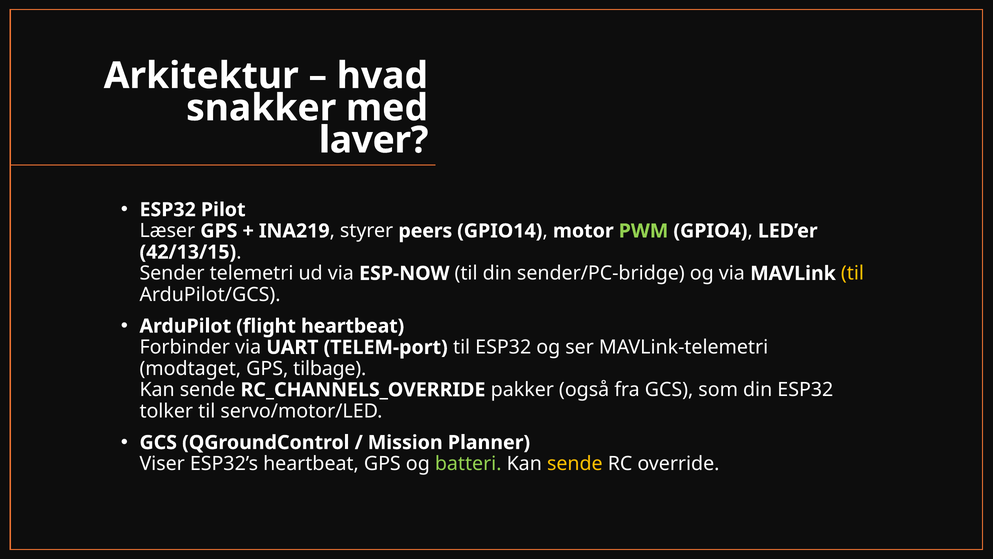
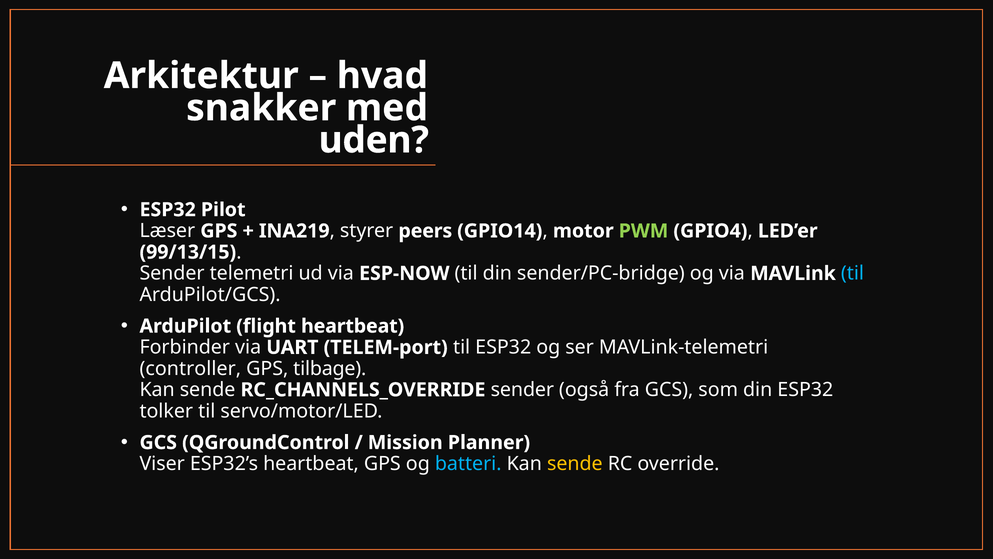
laver: laver -> uden
42/13/15: 42/13/15 -> 99/13/15
til at (852, 273) colour: yellow -> light blue
modtaget: modtaget -> controller
RC_CHANNELS_OVERRIDE pakker: pakker -> sender
batteri colour: light green -> light blue
